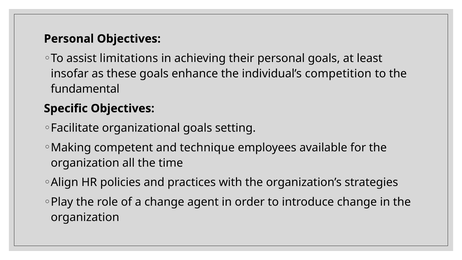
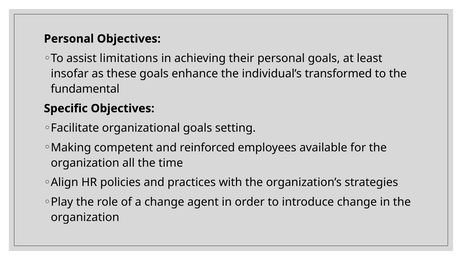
competition: competition -> transformed
technique: technique -> reinforced
